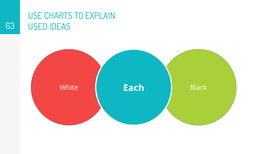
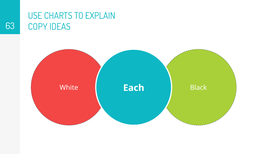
USED: USED -> COPY
